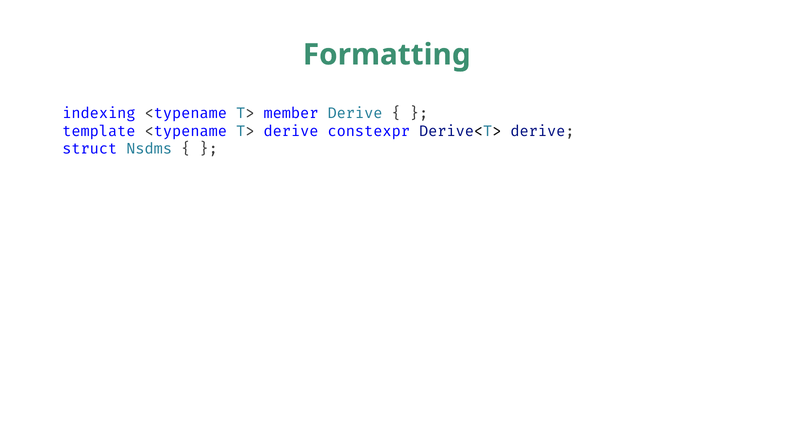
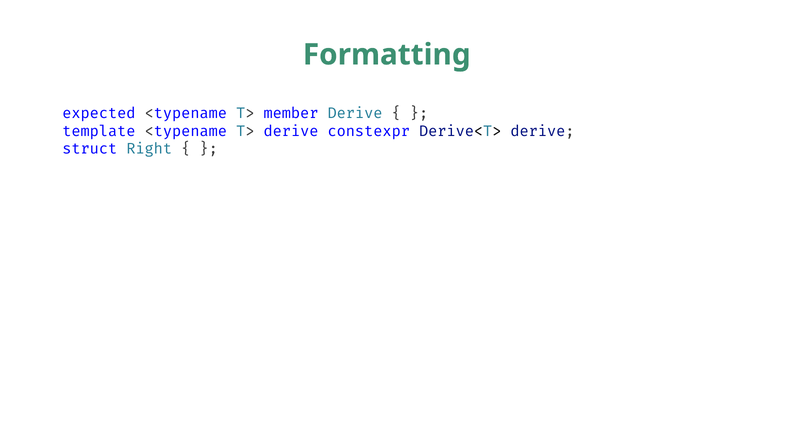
indexing: indexing -> expected
Nsdms: Nsdms -> Right
